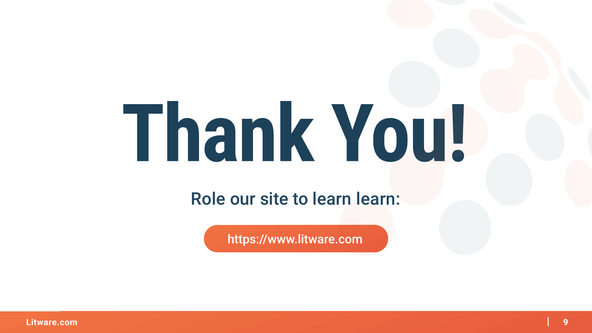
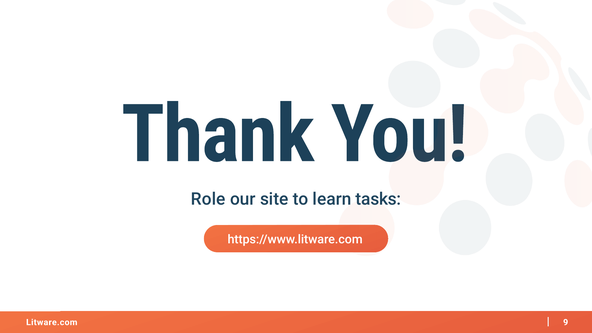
learn learn: learn -> tasks
